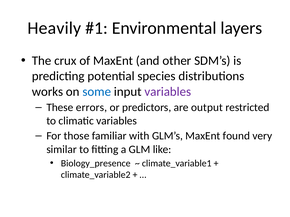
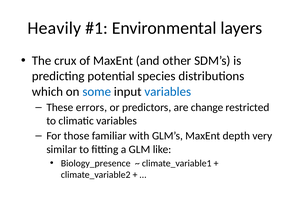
works: works -> which
variables at (168, 92) colour: purple -> blue
output: output -> change
found: found -> depth
